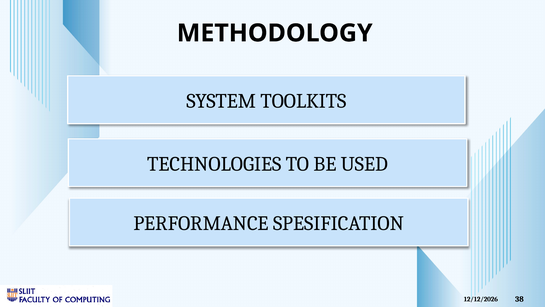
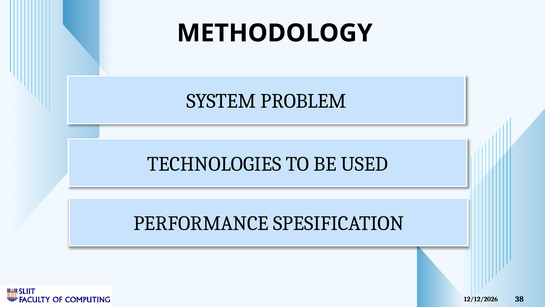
TOOLKITS: TOOLKITS -> PROBLEM
